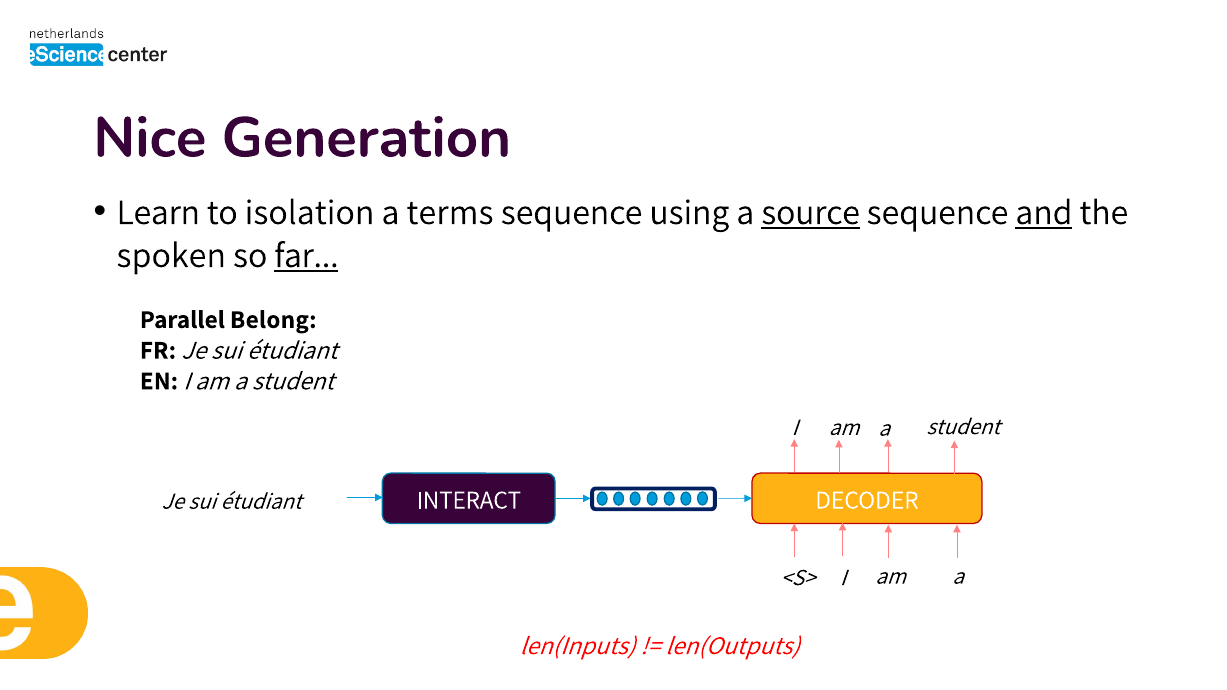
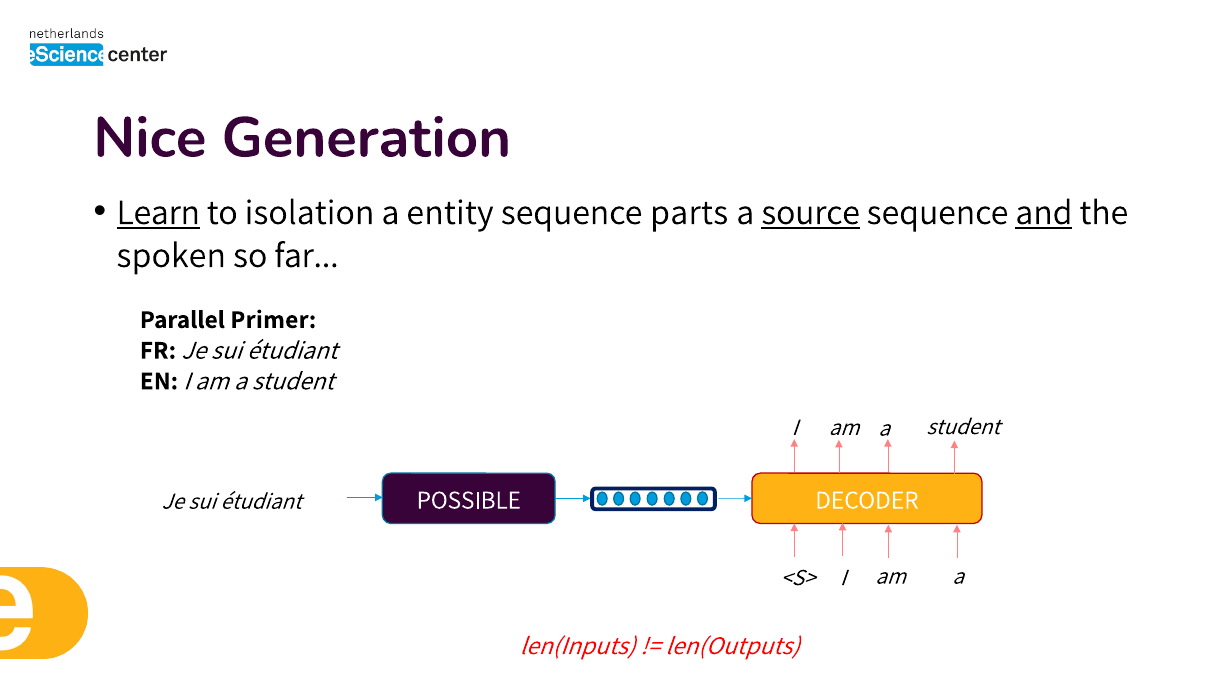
Learn underline: none -> present
terms: terms -> entity
using: using -> parts
far underline: present -> none
Belong: Belong -> Primer
INTERACT: INTERACT -> POSSIBLE
